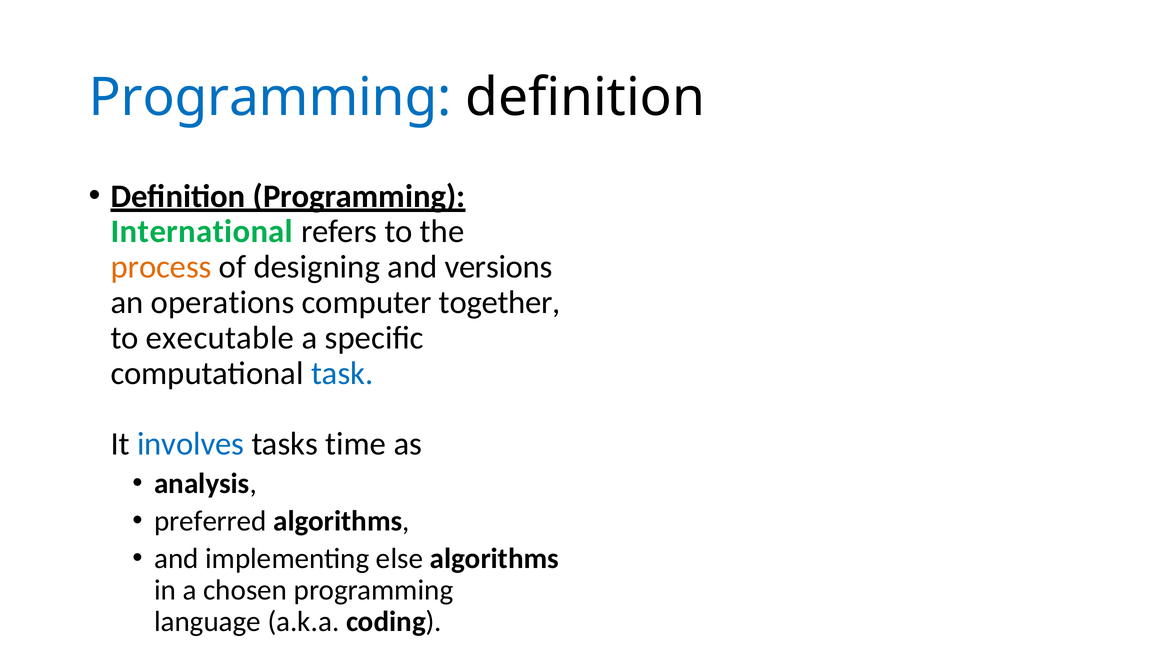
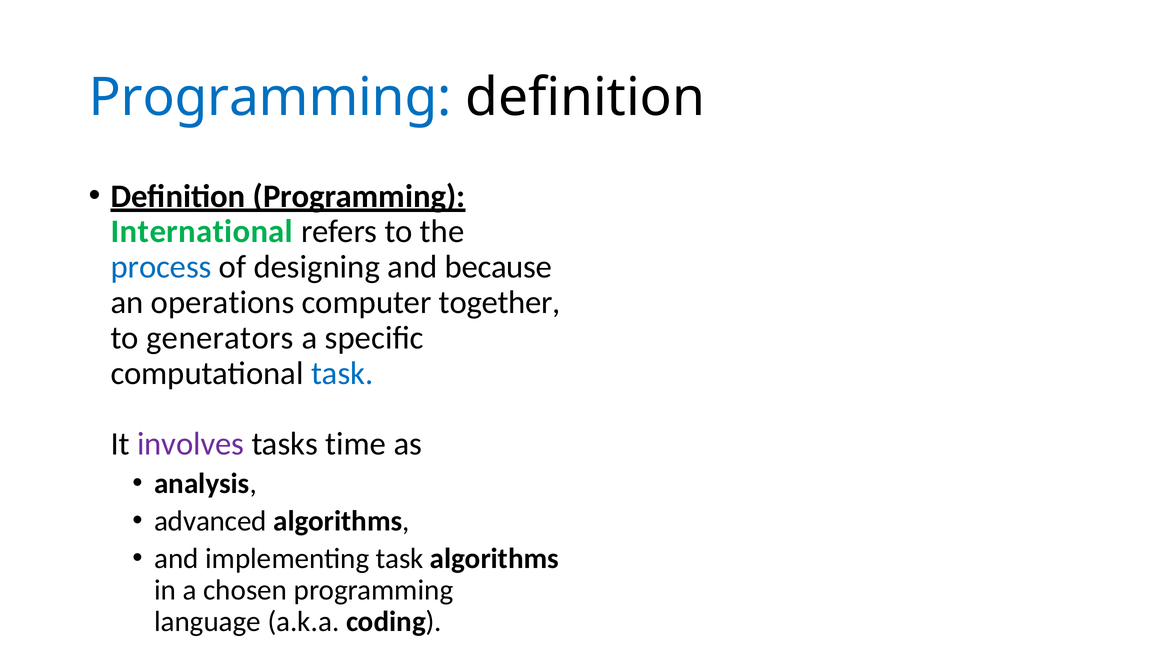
process colour: orange -> blue
versions: versions -> because
executable: executable -> generators
involves colour: blue -> purple
preferred: preferred -> advanced
implementing else: else -> task
